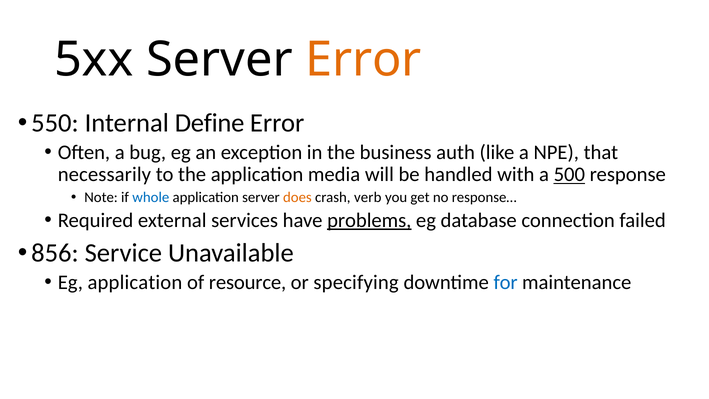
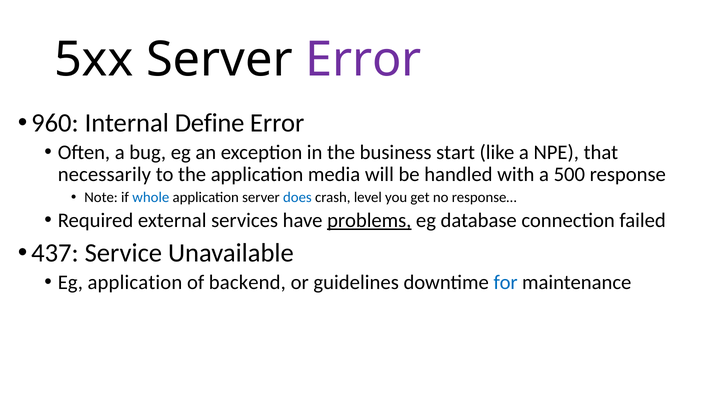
Error at (364, 59) colour: orange -> purple
550: 550 -> 960
auth: auth -> start
500 underline: present -> none
does colour: orange -> blue
verb: verb -> level
856: 856 -> 437
resource: resource -> backend
specifying: specifying -> guidelines
